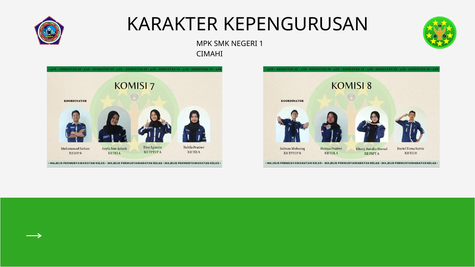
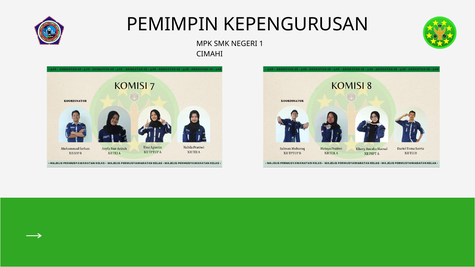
KARAKTER: KARAKTER -> PEMIMPIN
